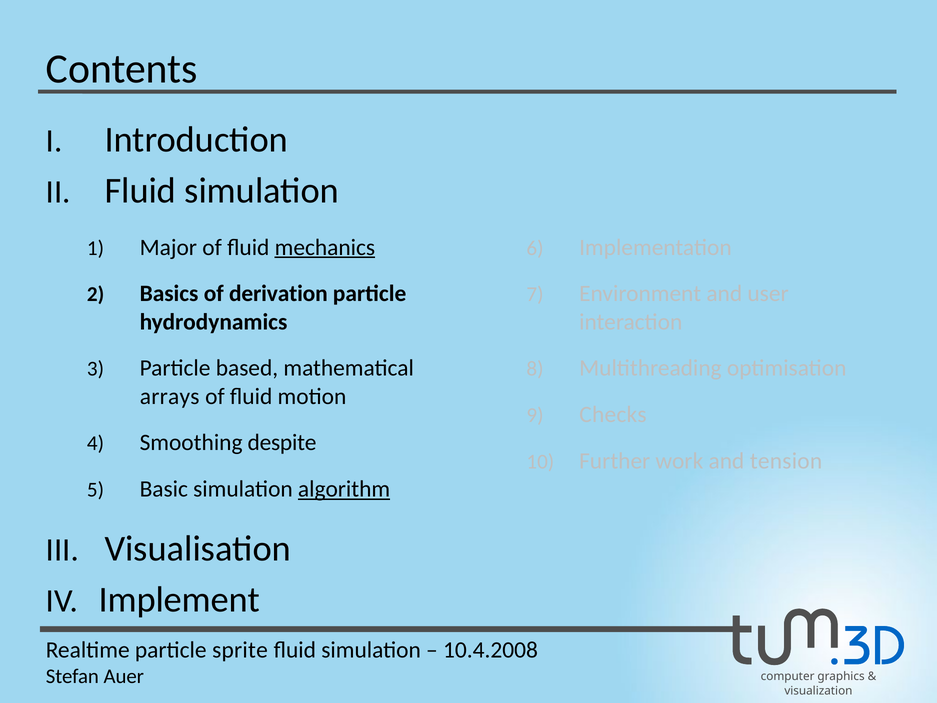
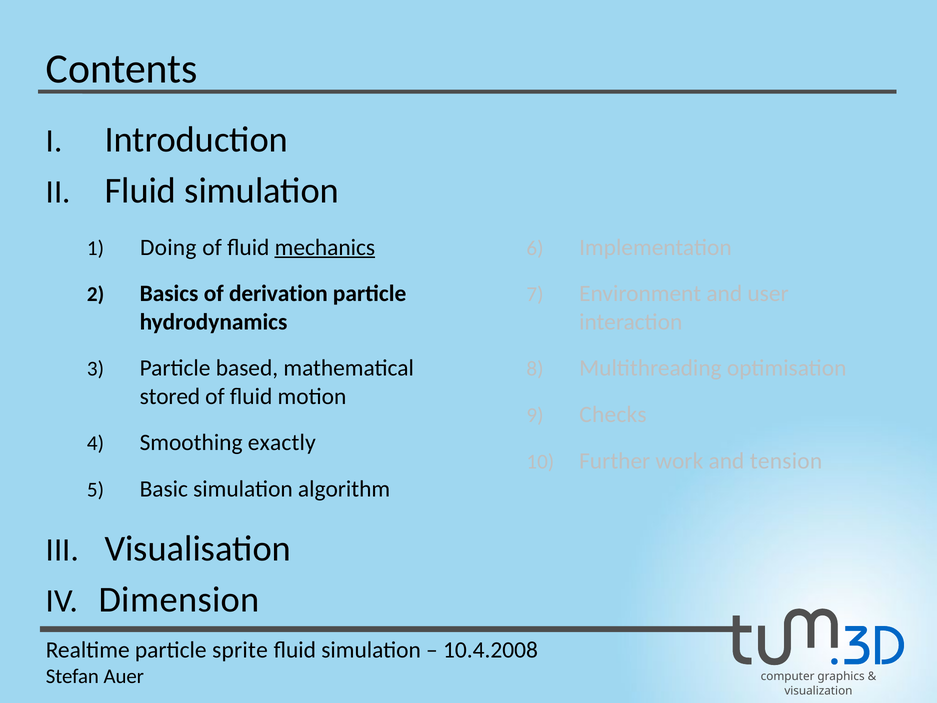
Major: Major -> Doing
arrays: arrays -> stored
despite: despite -> exactly
algorithm underline: present -> none
Implement: Implement -> Dimension
